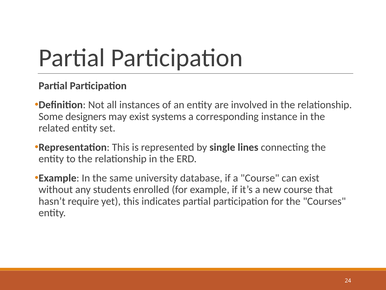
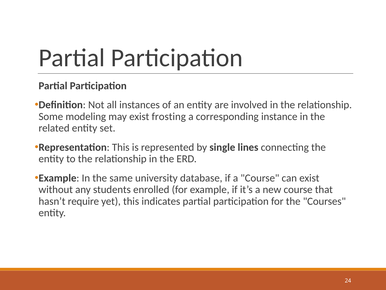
designers: designers -> modeling
systems: systems -> frosting
